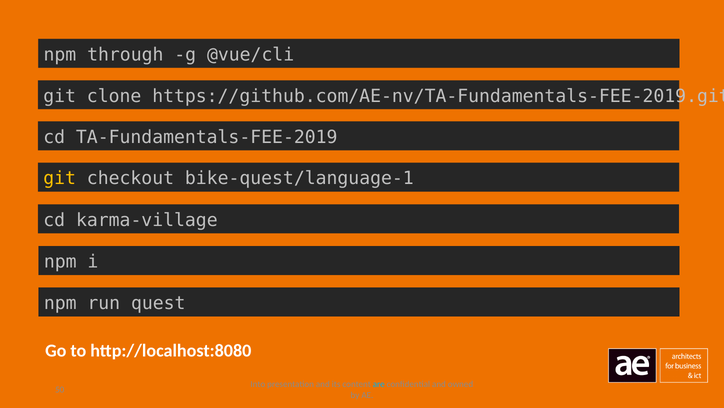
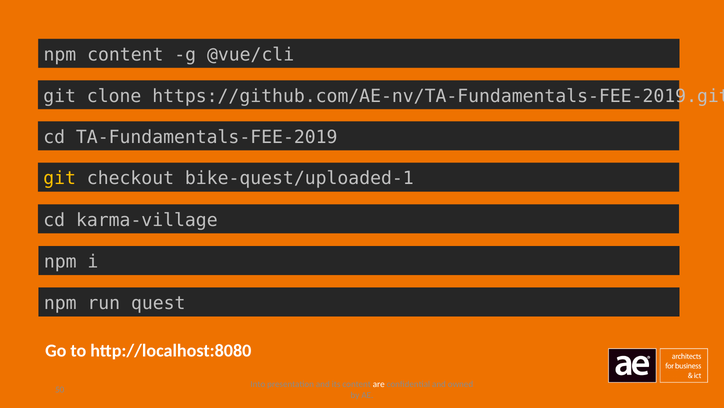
npm through: through -> content
bike-quest/language-1: bike-quest/language-1 -> bike-quest/uploaded-1
are colour: light blue -> white
